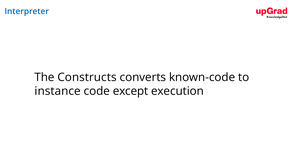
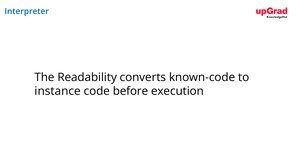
Constructs: Constructs -> Readability
except: except -> before
